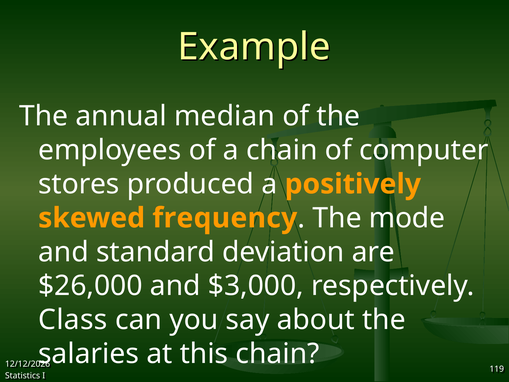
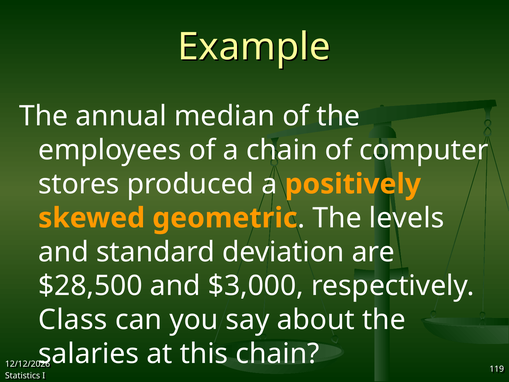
frequency: frequency -> geometric
mode: mode -> levels
$26,000: $26,000 -> $28,500
